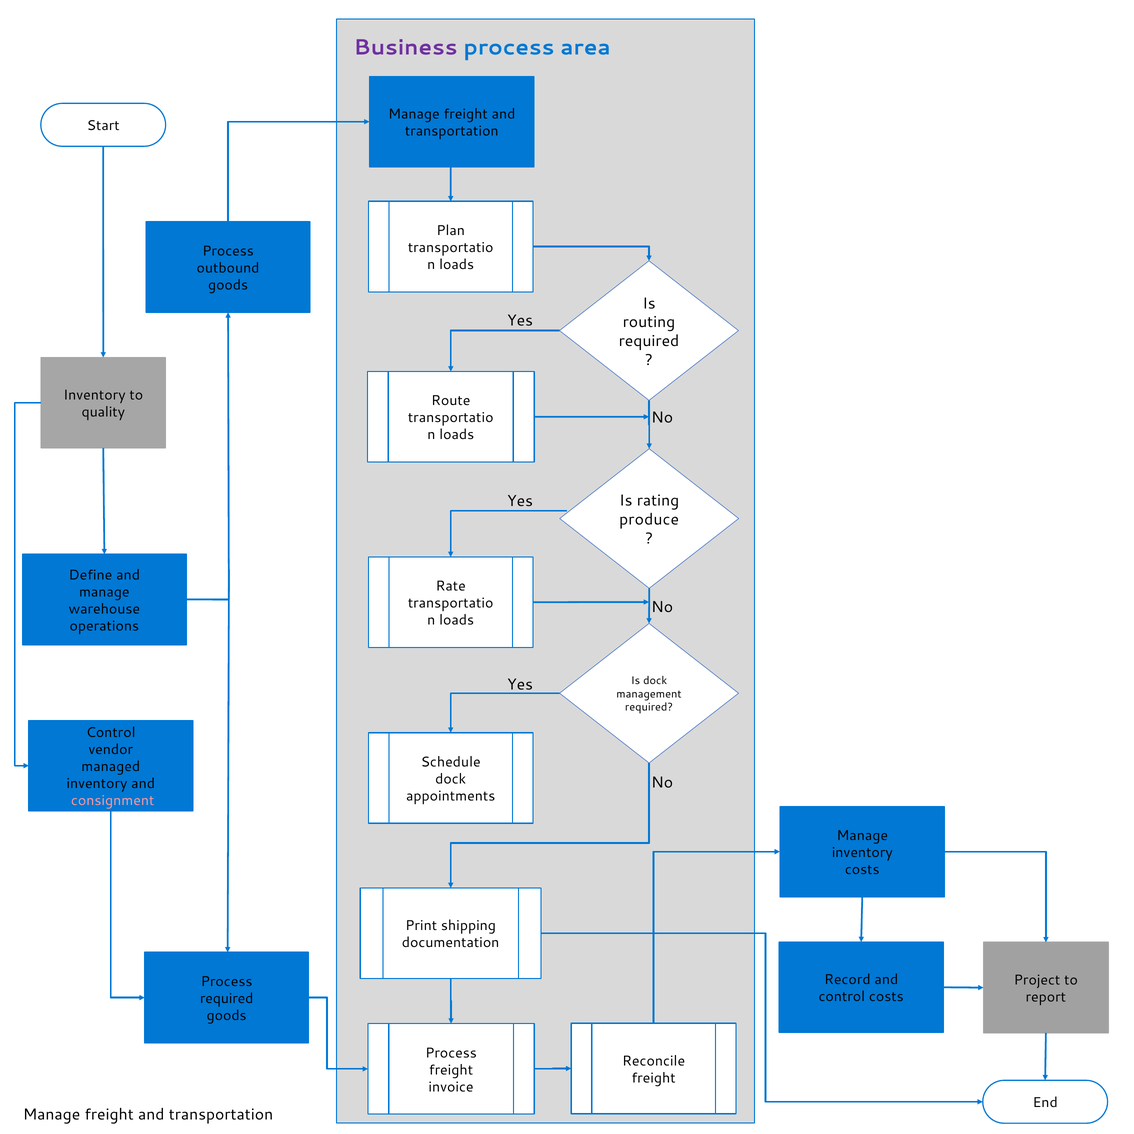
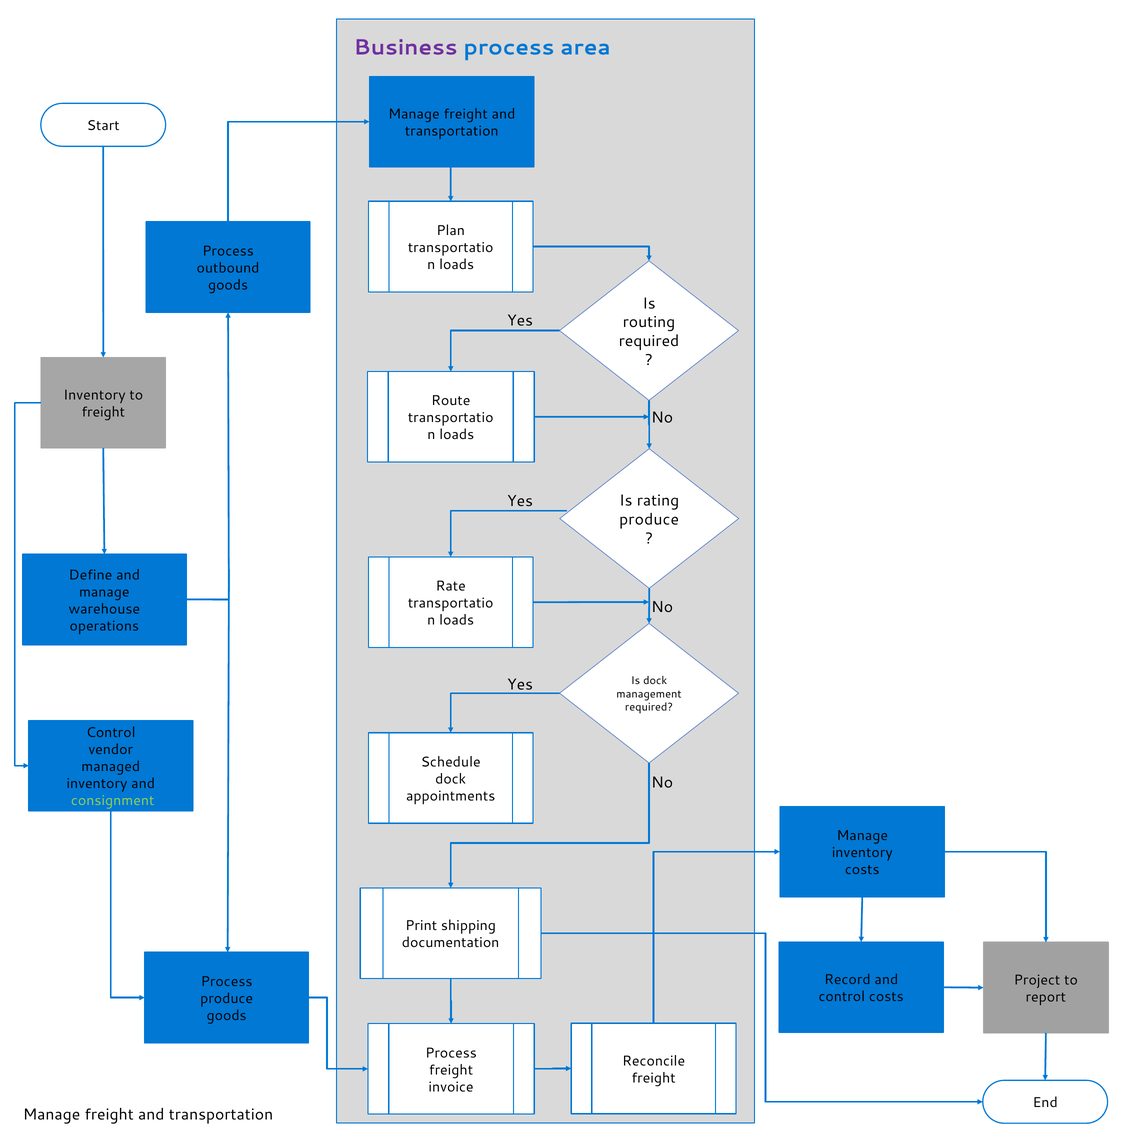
quality at (103, 412): quality -> freight
consignment colour: pink -> light green
required at (227, 999): required -> produce
